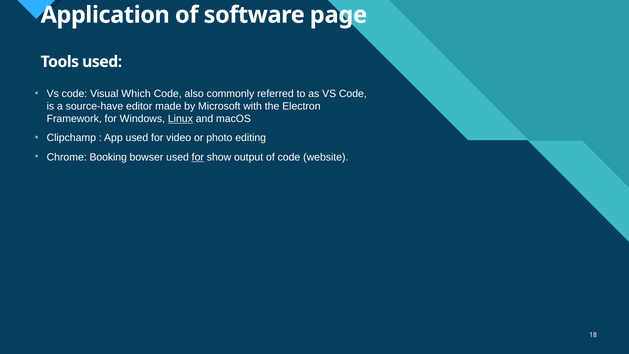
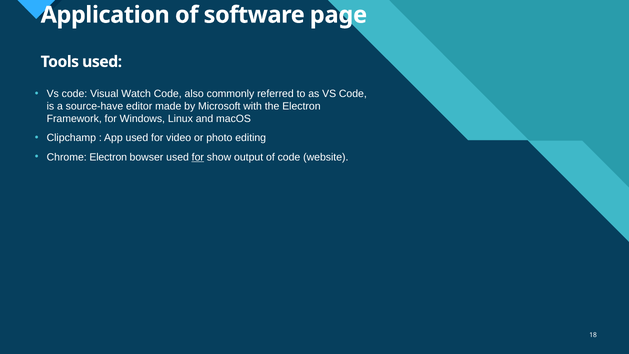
Which: Which -> Watch
Linux underline: present -> none
Chrome Booking: Booking -> Electron
